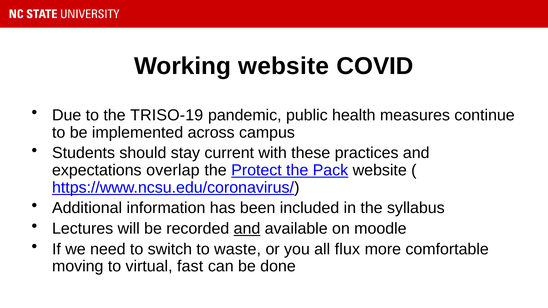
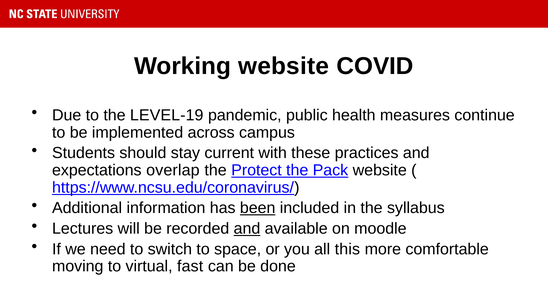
TRISO-19: TRISO-19 -> LEVEL-19
been underline: none -> present
waste: waste -> space
flux: flux -> this
